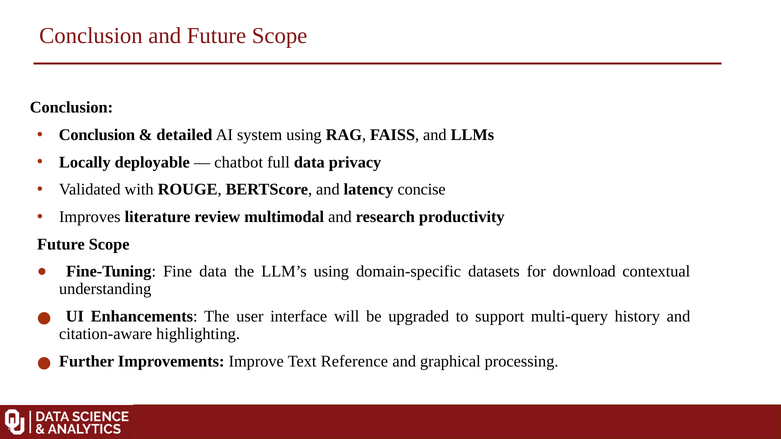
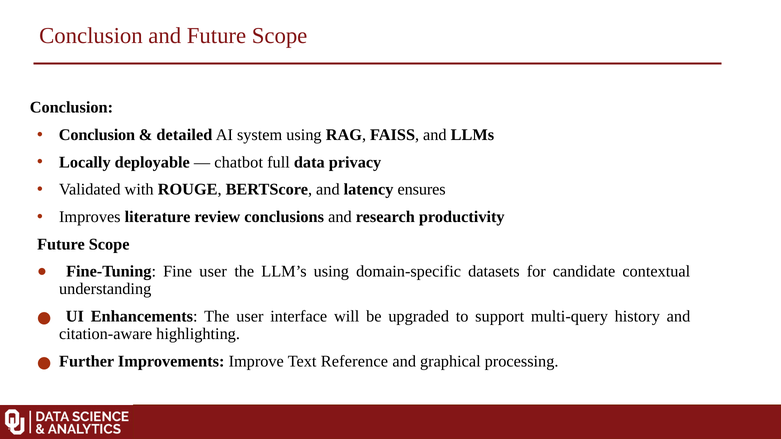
concise: concise -> ensures
multimodal: multimodal -> conclusions
Fine data: data -> user
download: download -> candidate
